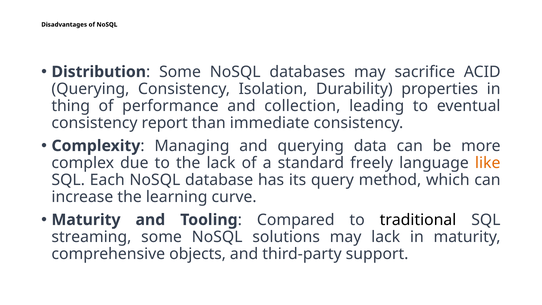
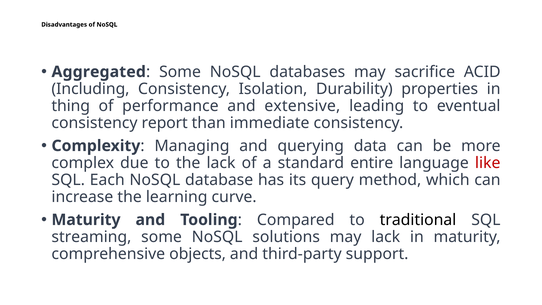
Distribution: Distribution -> Aggregated
Querying at (90, 89): Querying -> Including
collection: collection -> extensive
freely: freely -> entire
like colour: orange -> red
